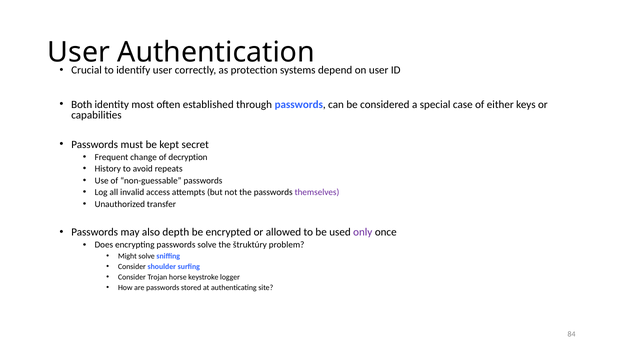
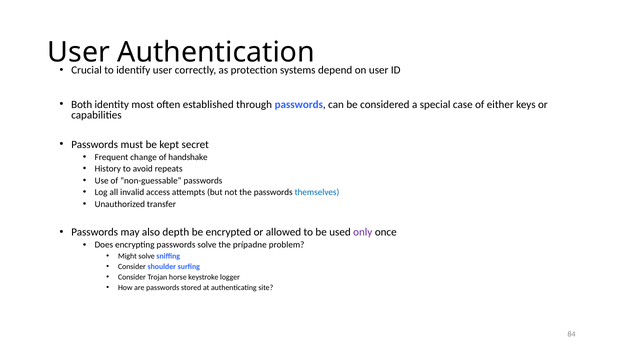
decryption: decryption -> handshake
themselves colour: purple -> blue
štruktúry: štruktúry -> prípadne
